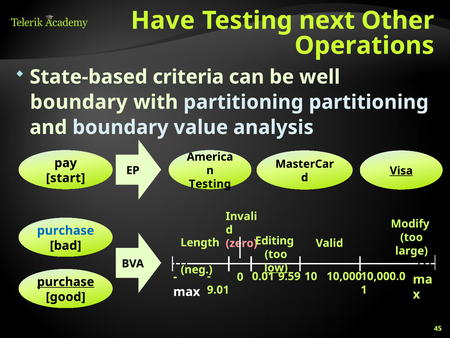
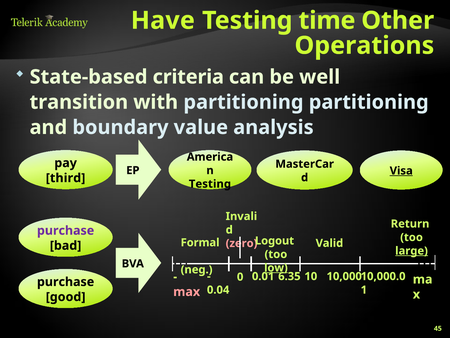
next: next -> time
boundary at (79, 102): boundary -> transition
start: start -> third
Modify: Modify -> Return
purchase at (66, 230) colour: blue -> purple
Editing: Editing -> Logout
Length: Length -> Formal
large underline: none -> present
9.59: 9.59 -> 6.35
purchase at (66, 281) underline: present -> none
9.01: 9.01 -> 0.04
max colour: white -> pink
